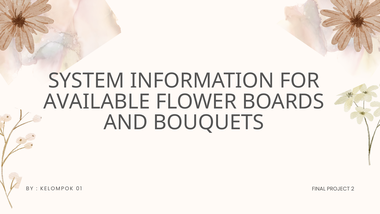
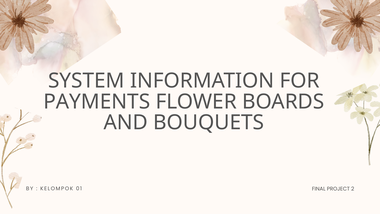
AVAILABLE: AVAILABLE -> PAYMENTS
